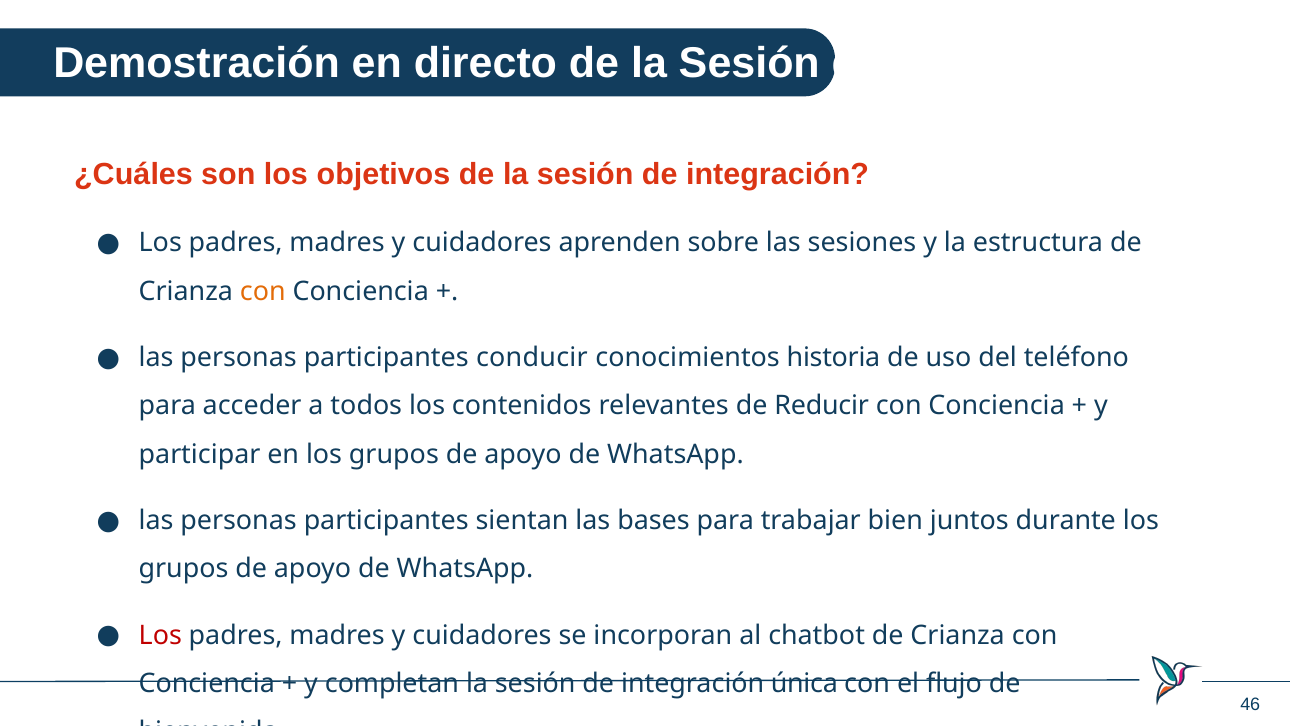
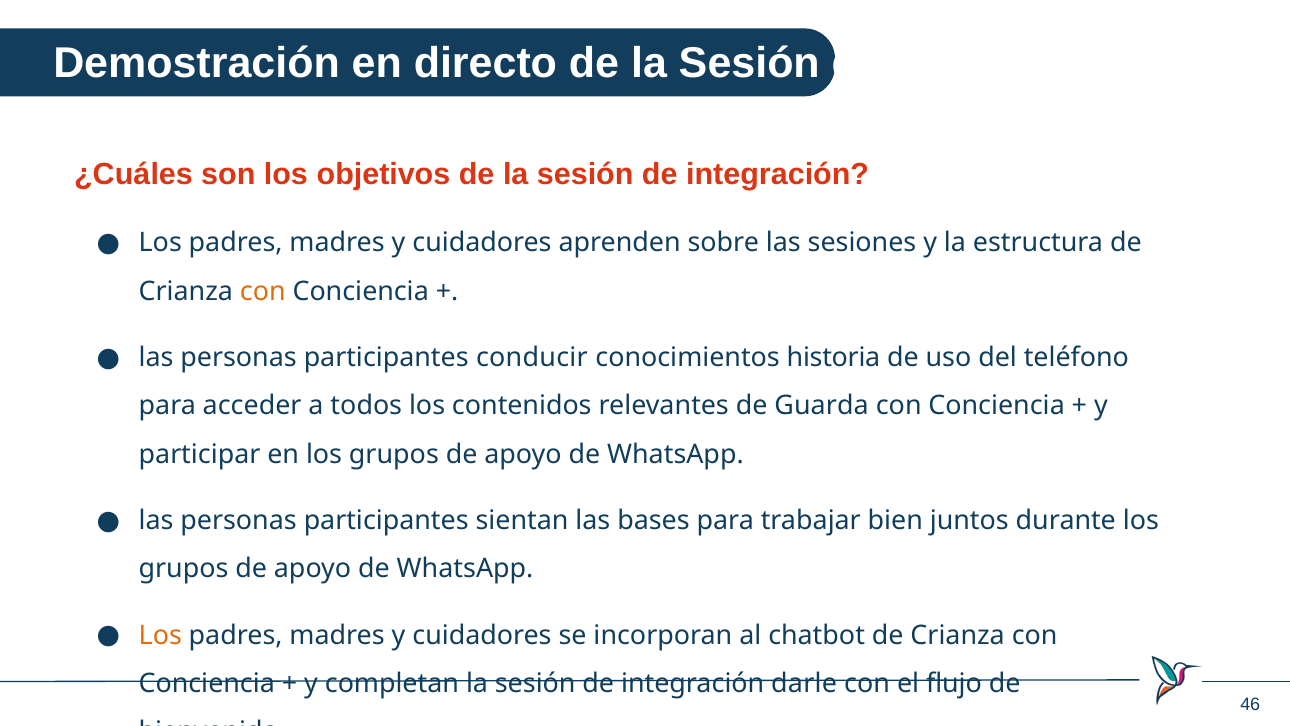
Reducir: Reducir -> Guarda
Los at (160, 635) colour: red -> orange
única: única -> darle
